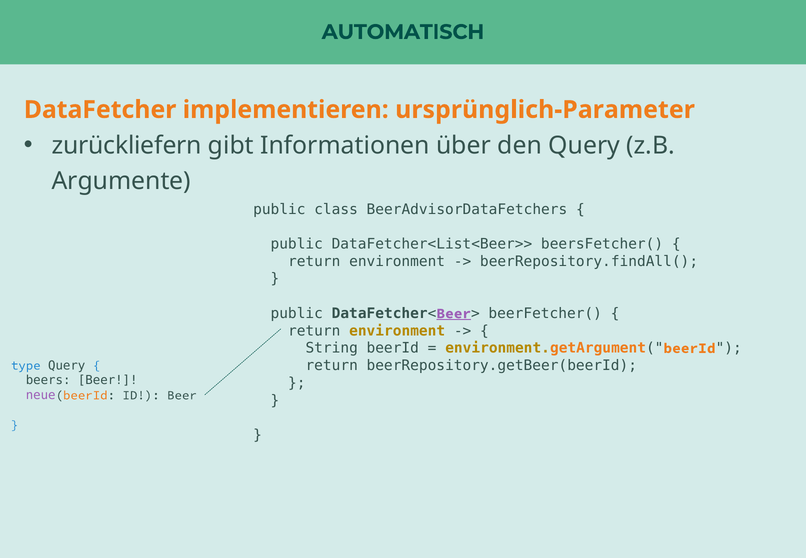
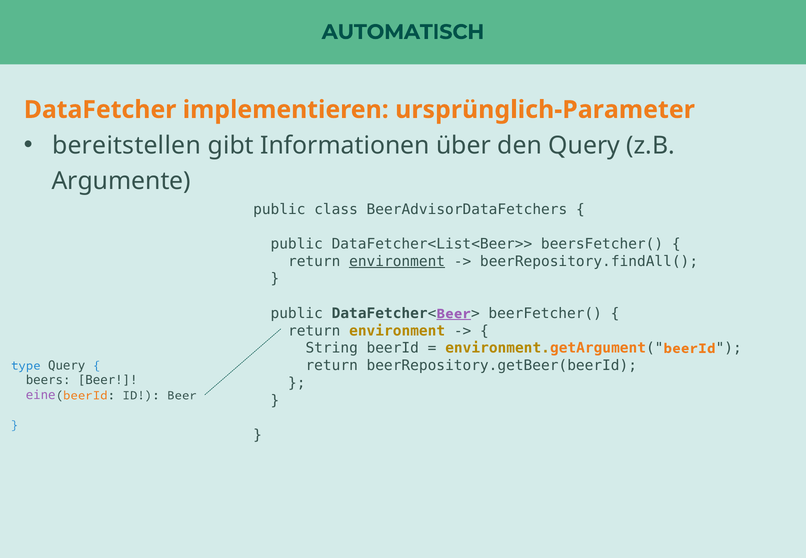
zurückliefern: zurückliefern -> bereitstellen
environment at (397, 261) underline: none -> present
neue: neue -> eine
